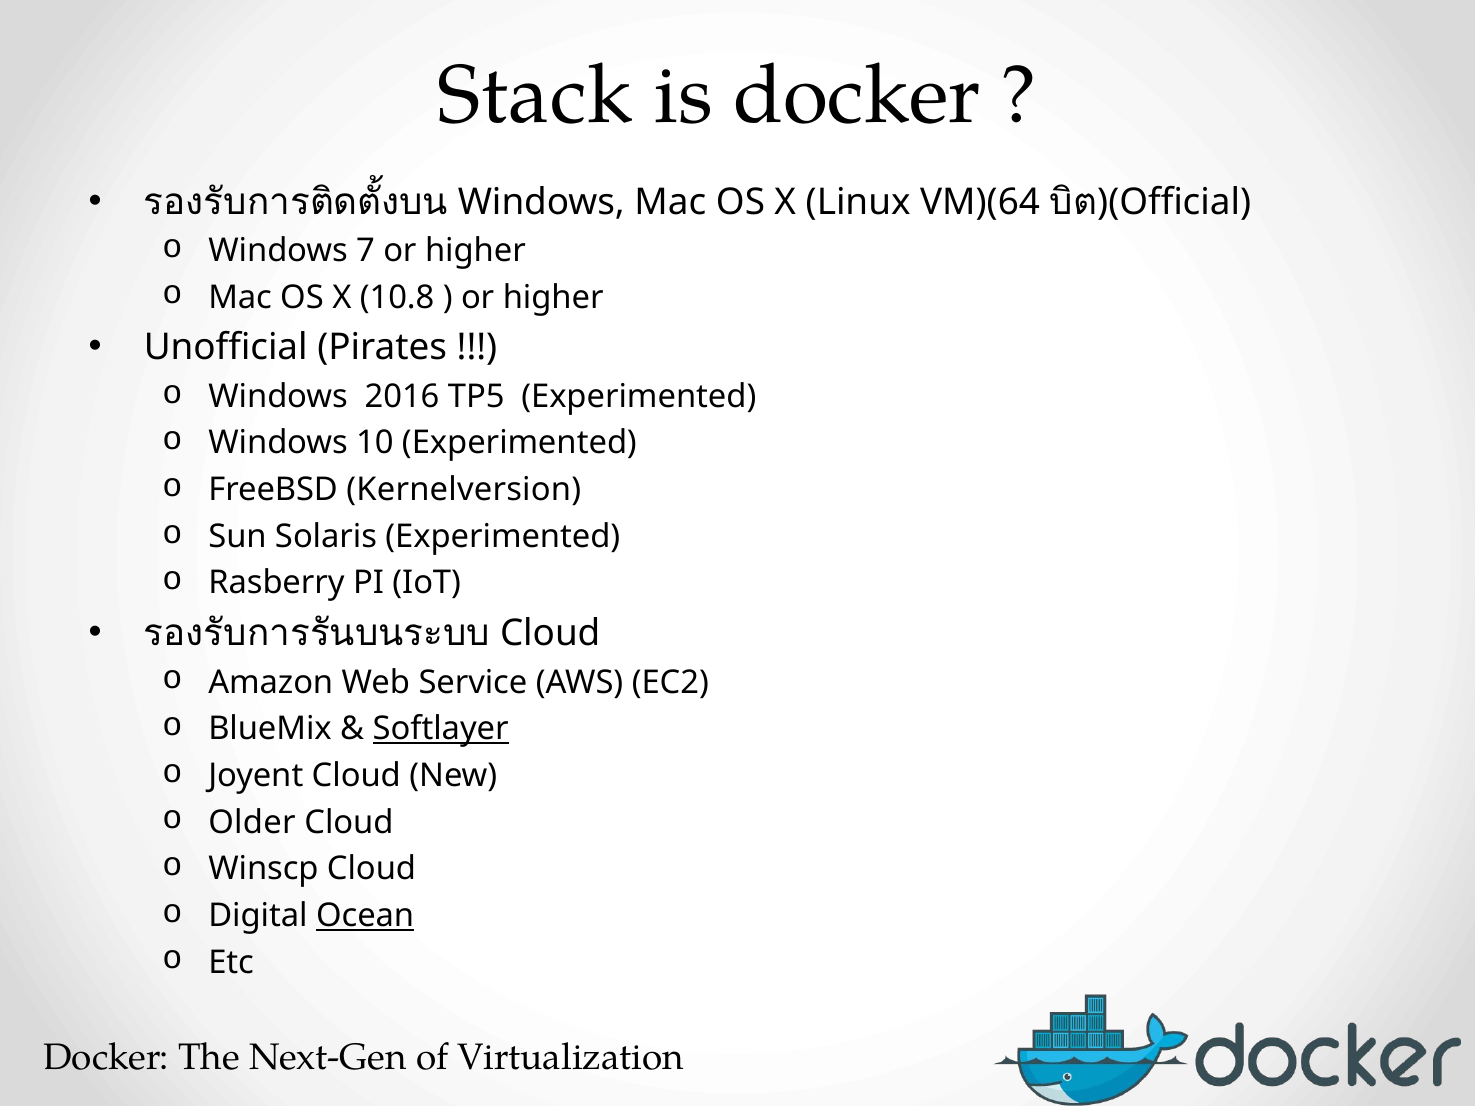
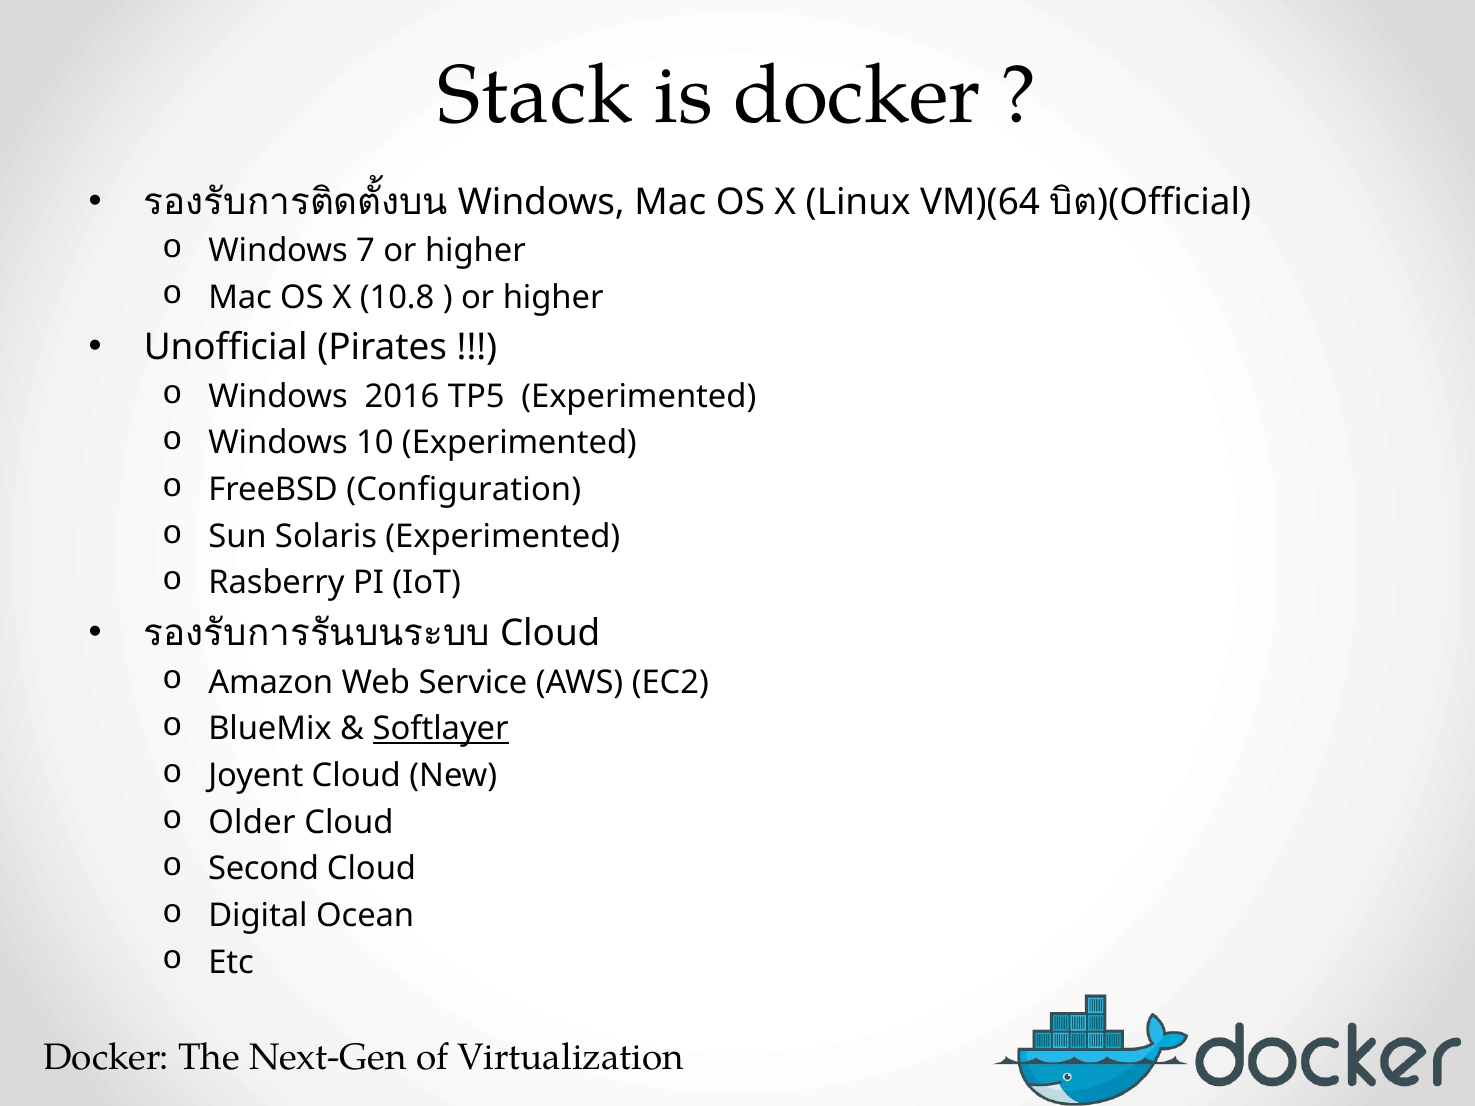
Kernelversion: Kernelversion -> Configuration
Winscp: Winscp -> Second
Ocean underline: present -> none
